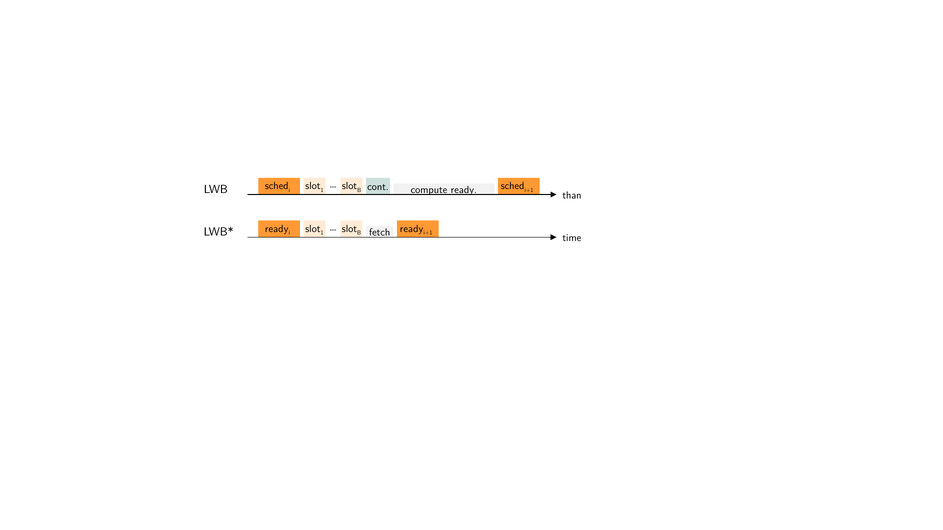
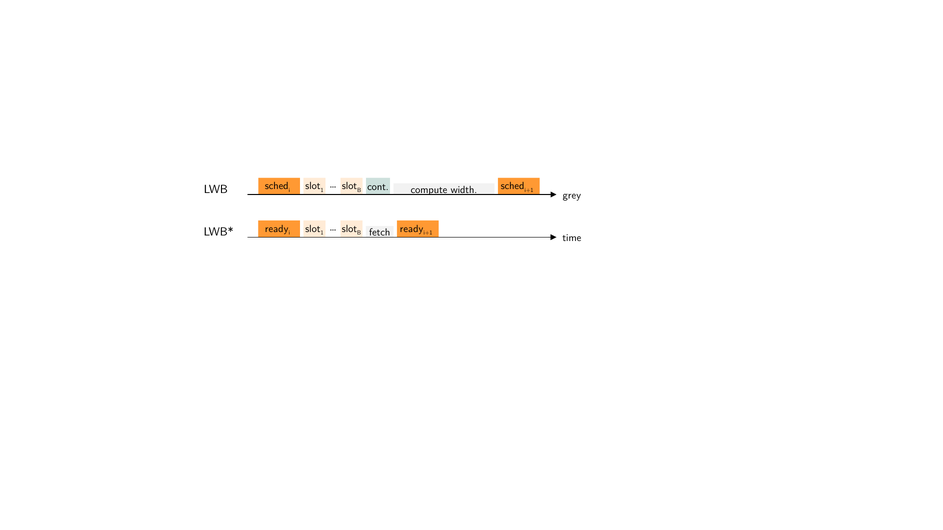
compute ready: ready -> width
than: than -> grey
